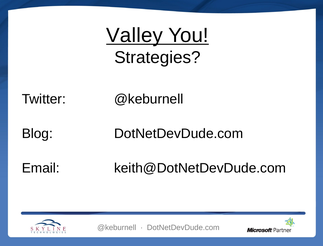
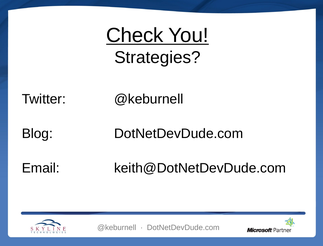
Valley: Valley -> Check
